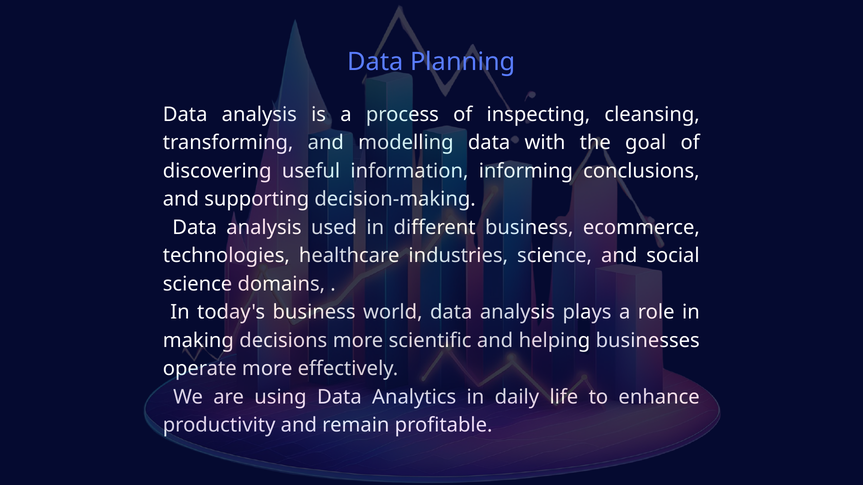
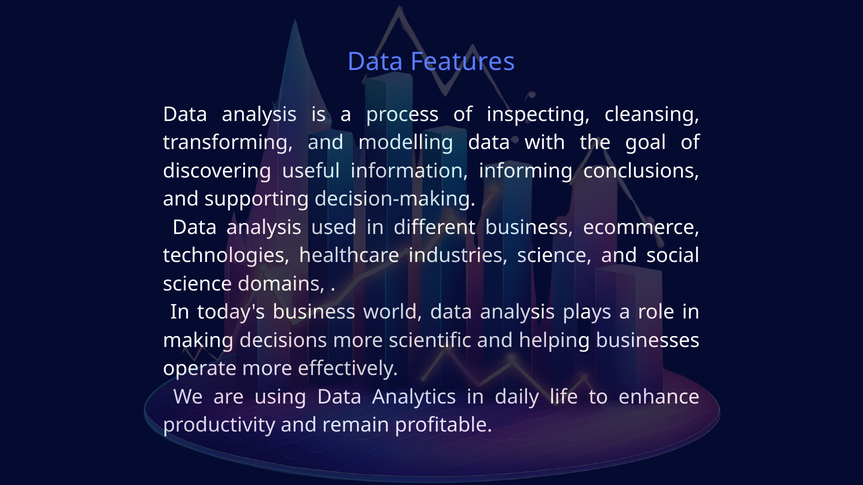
Planning: Planning -> Features
